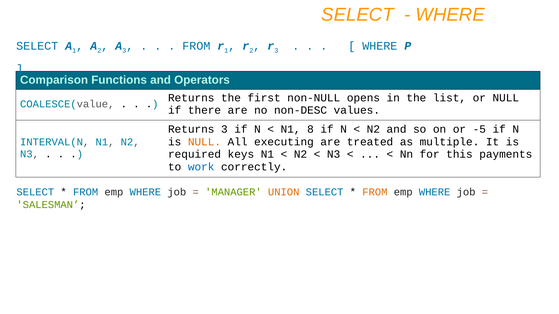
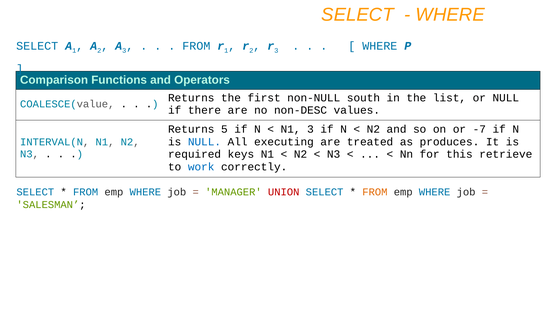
opens: opens -> south
Returns 3: 3 -> 5
N1 8: 8 -> 3
-5: -5 -> -7
NULL at (204, 142) colour: orange -> blue
multiple: multiple -> produces
payments: payments -> retrieve
UNION colour: orange -> red
